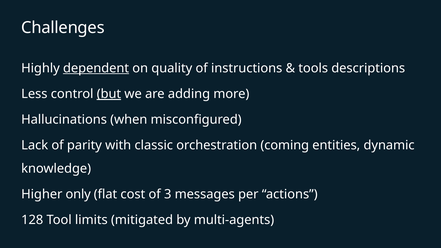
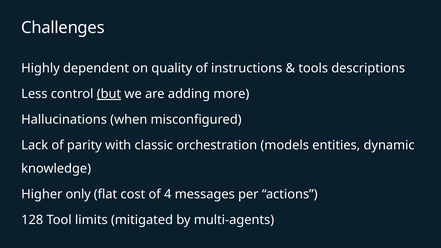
dependent underline: present -> none
coming: coming -> models
3: 3 -> 4
